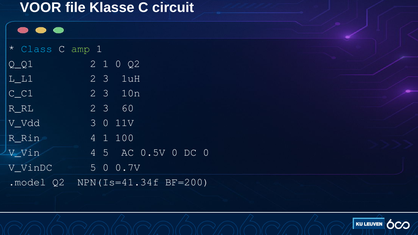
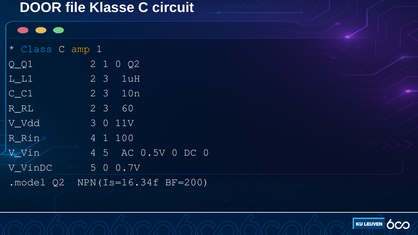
VOOR: VOOR -> DOOR
amp colour: light green -> yellow
NPN(Is=41.34f: NPN(Is=41.34f -> NPN(Is=16.34f
